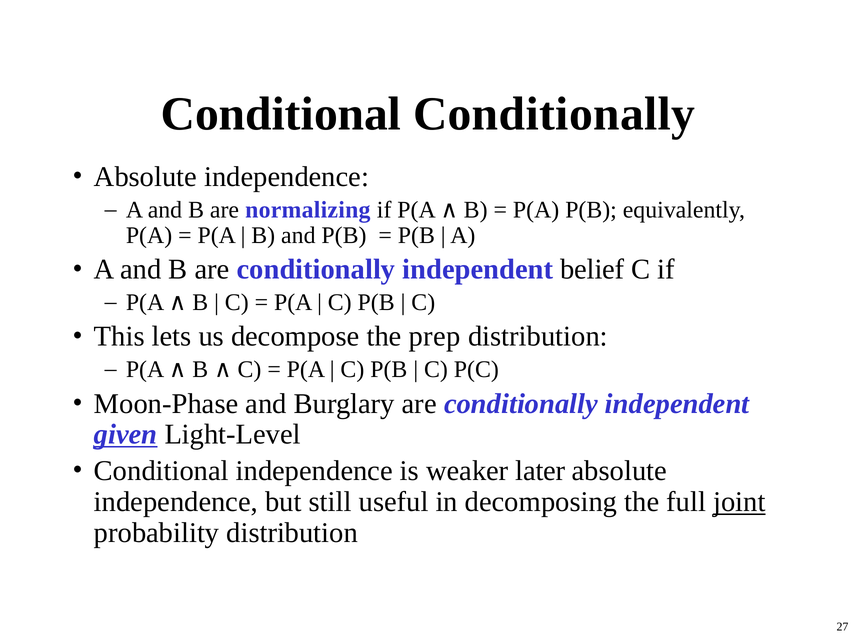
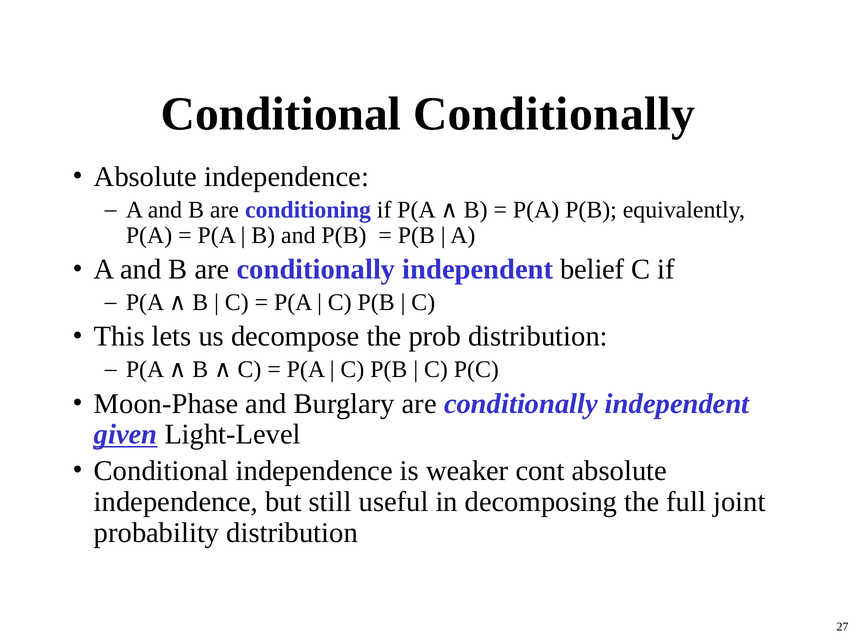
normalizing: normalizing -> conditioning
prep: prep -> prob
later: later -> cont
joint underline: present -> none
